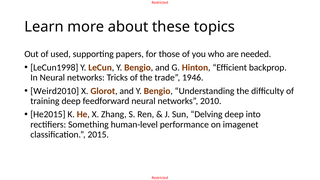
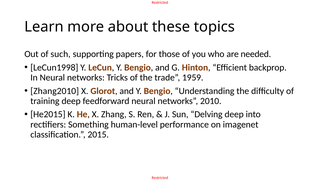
used: used -> such
1946: 1946 -> 1959
Weird2010: Weird2010 -> Zhang2010
